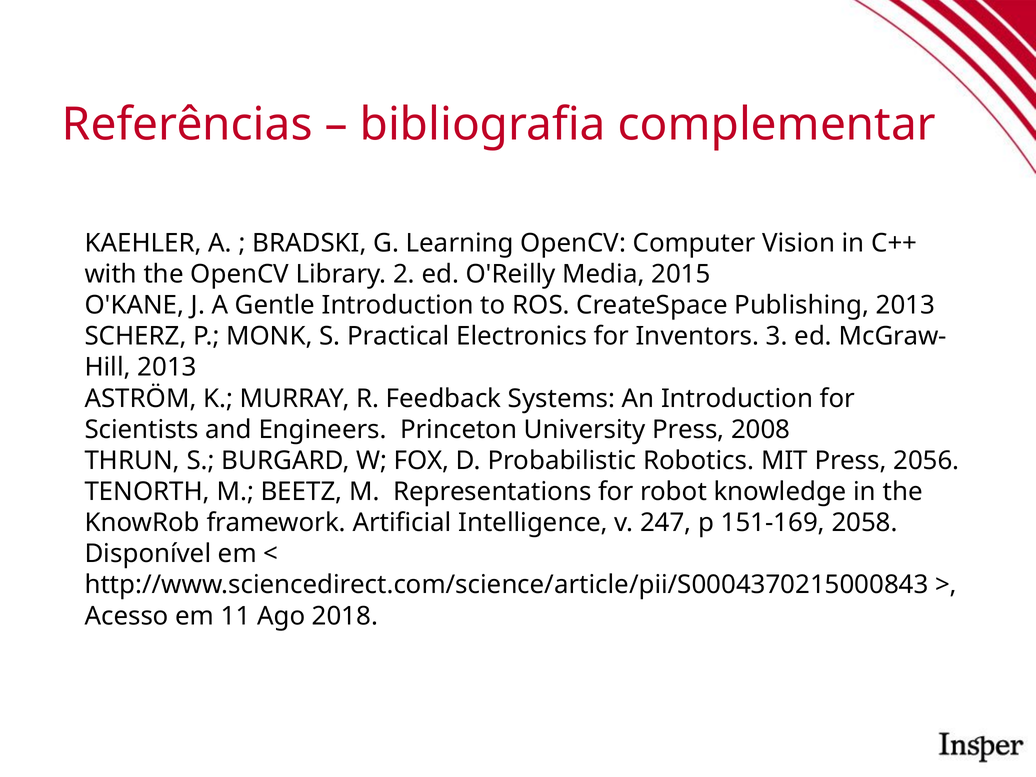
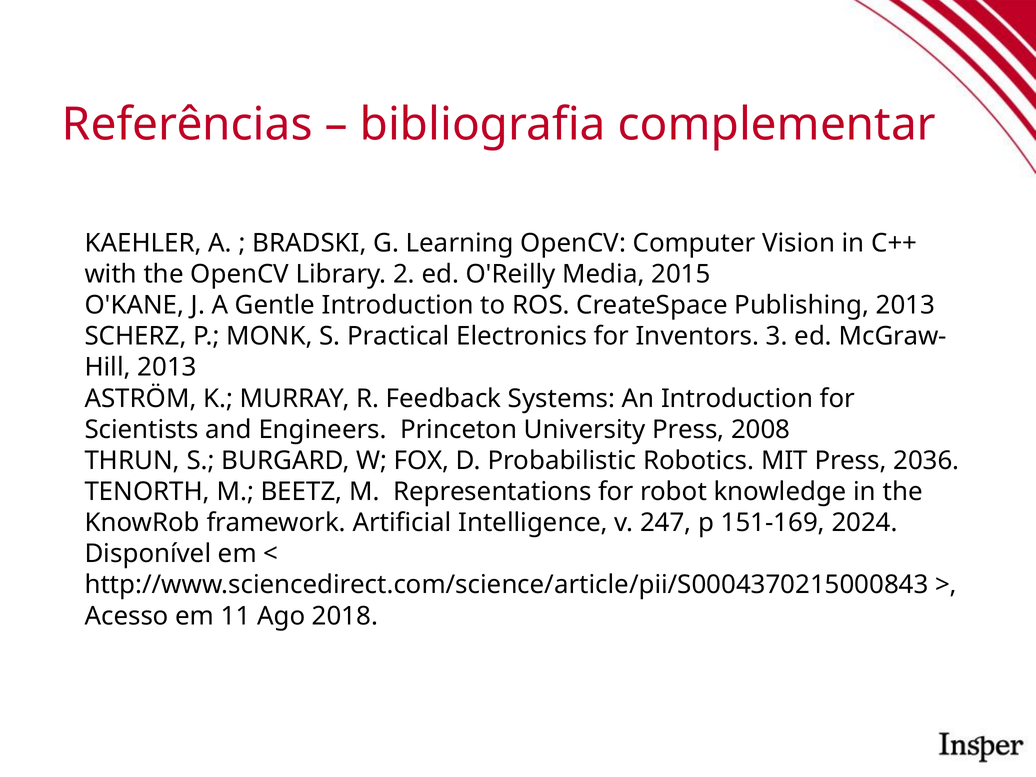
2056: 2056 -> 2036
2058: 2058 -> 2024
